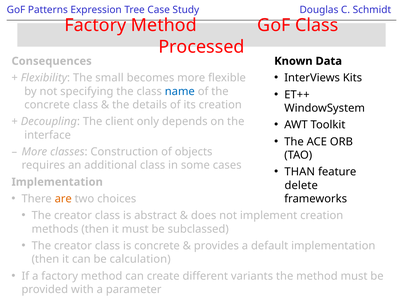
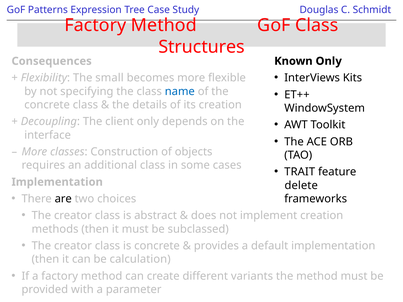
Processed: Processed -> Structures
Known Data: Data -> Only
THAN: THAN -> TRAIT
are colour: orange -> black
